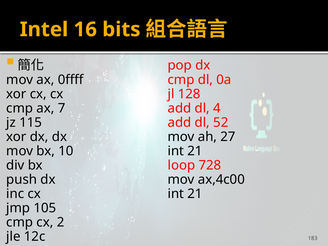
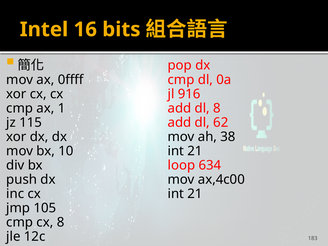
128: 128 -> 916
7: 7 -> 1
dl 4: 4 -> 8
52: 52 -> 62
27: 27 -> 38
728: 728 -> 634
cx 2: 2 -> 8
